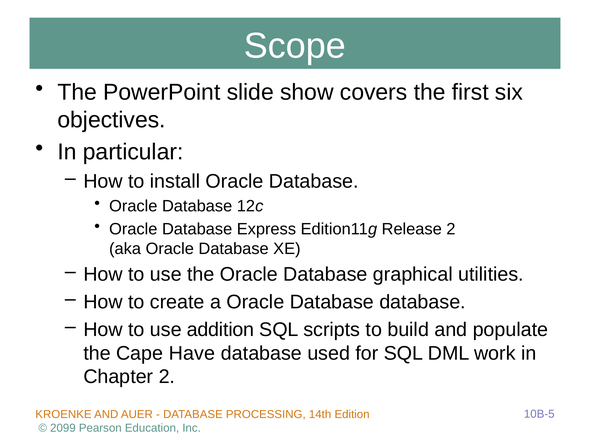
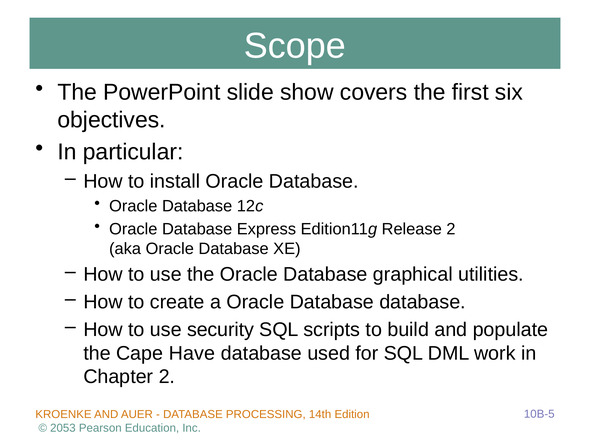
addition: addition -> security
2099: 2099 -> 2053
